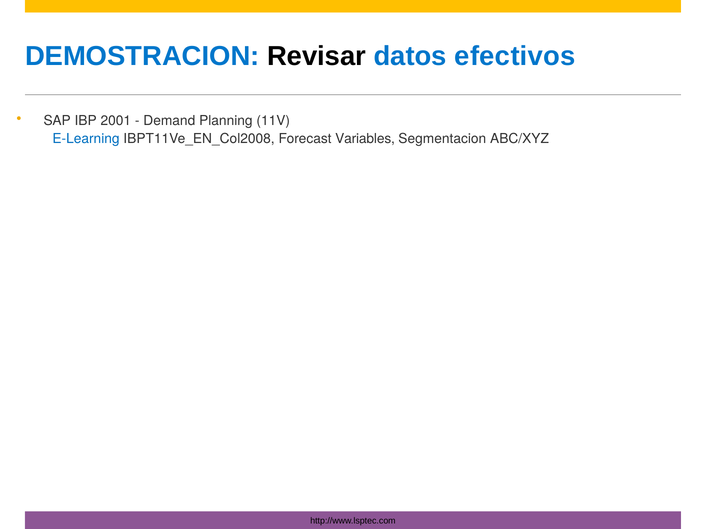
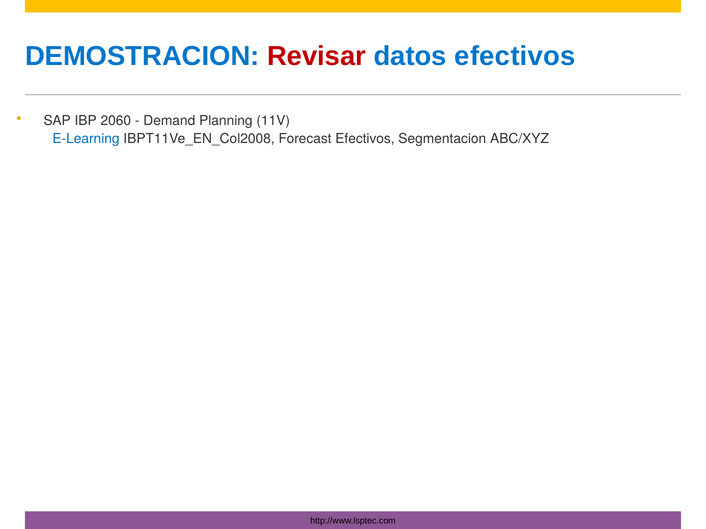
Revisar colour: black -> red
2001: 2001 -> 2060
Forecast Variables: Variables -> Efectivos
